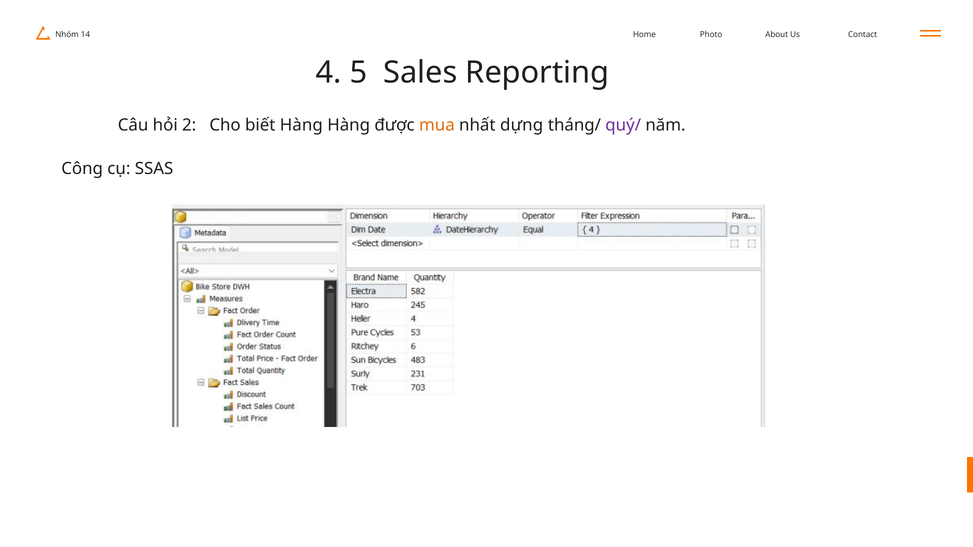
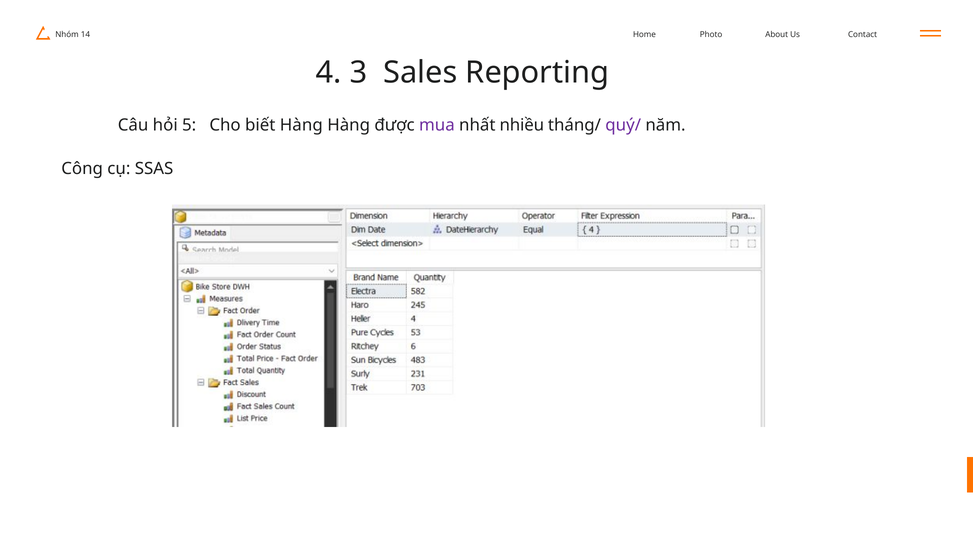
5: 5 -> 3
2: 2 -> 5
mua colour: orange -> purple
dựng: dựng -> nhiều
